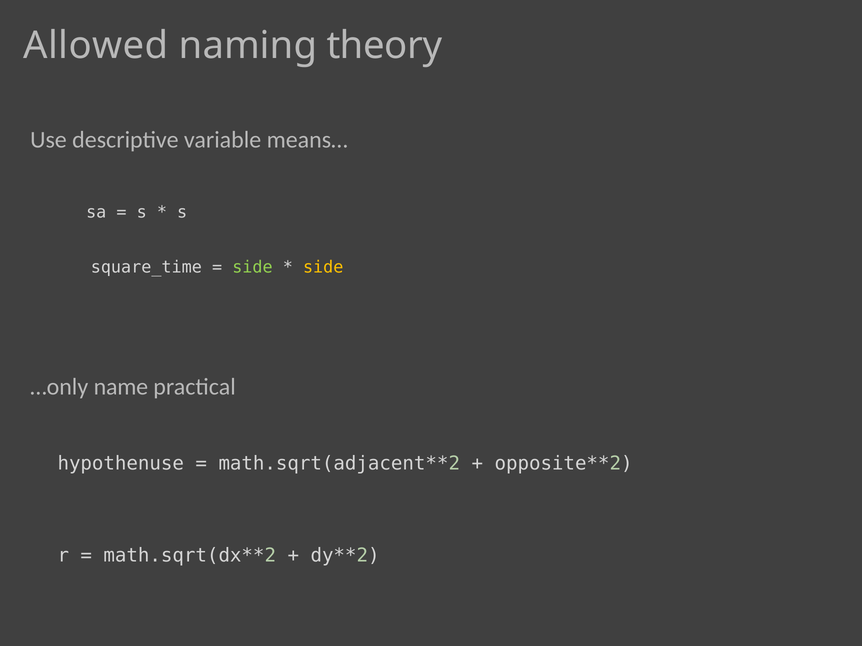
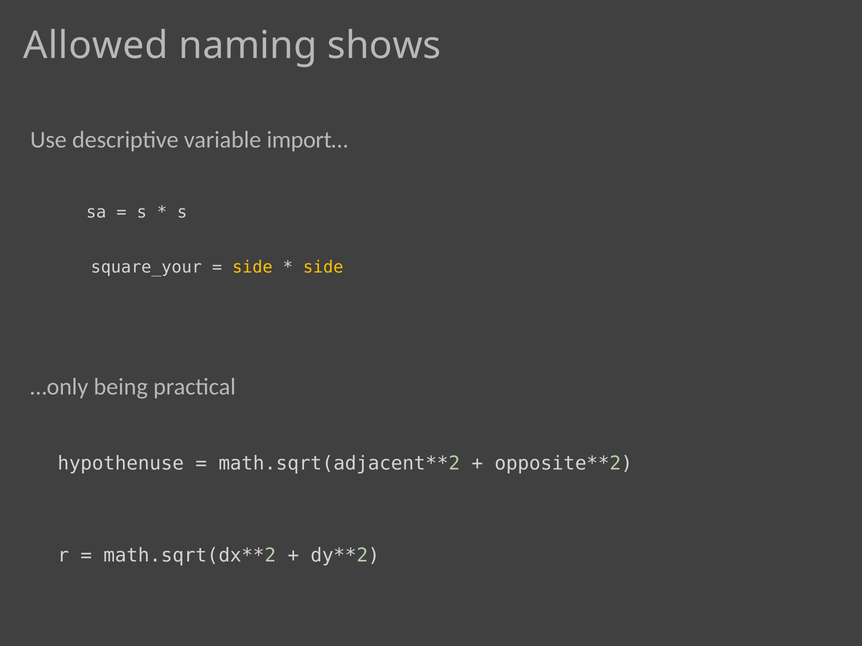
theory: theory -> shows
means…: means… -> import…
square_time: square_time -> square_your
side at (252, 267) colour: light green -> yellow
name: name -> being
